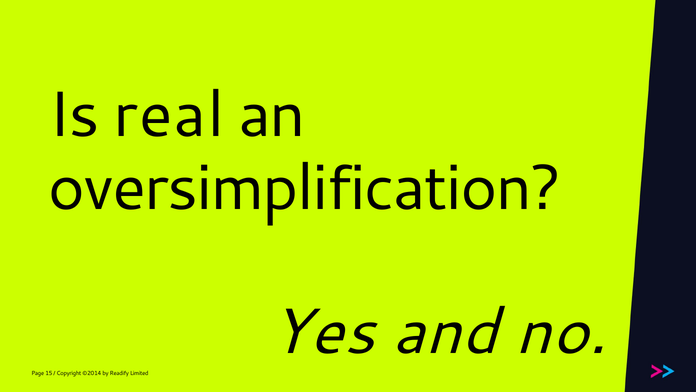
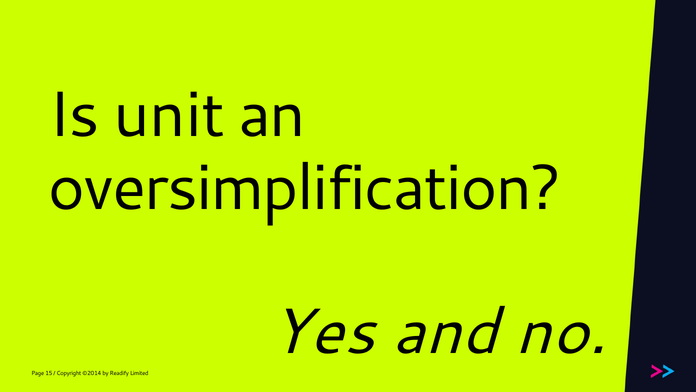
real: real -> unit
